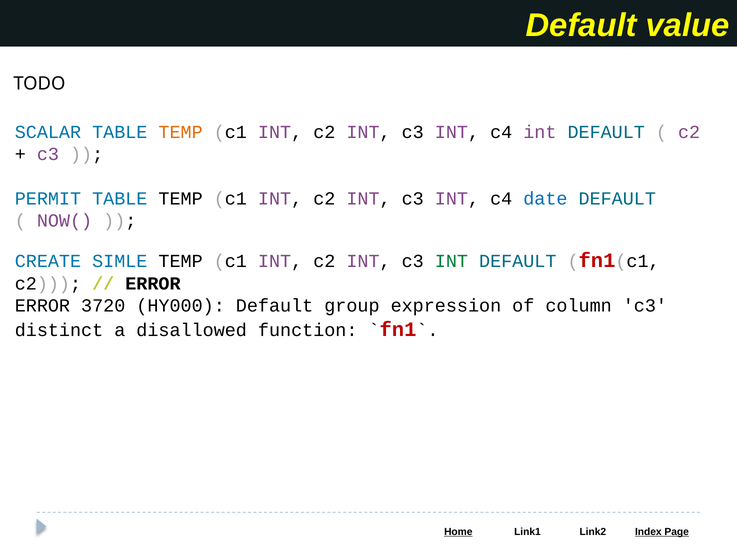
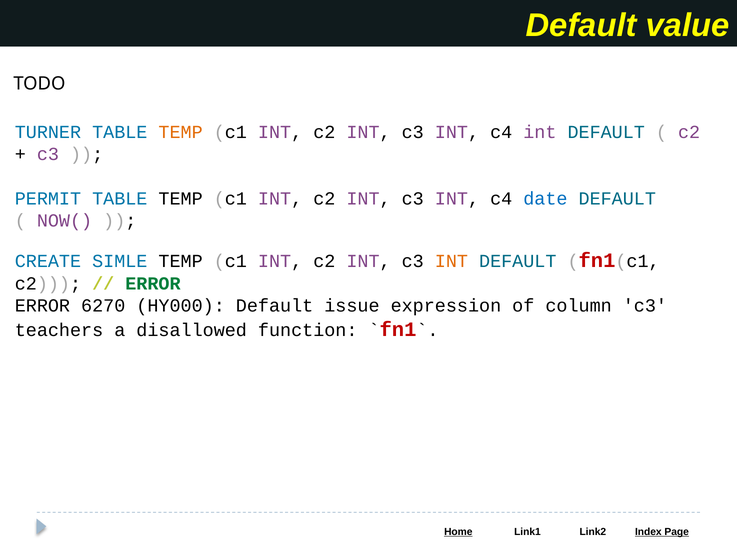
SCALAR: SCALAR -> TURNER
INT at (451, 261) colour: green -> orange
ERROR at (153, 284) colour: black -> green
3720: 3720 -> 6270
group: group -> issue
distinct: distinct -> teachers
